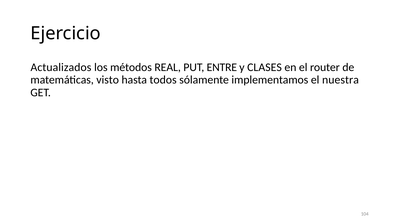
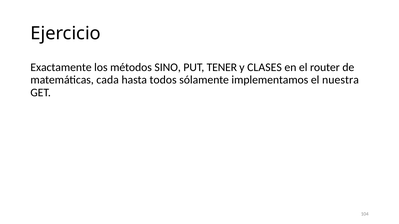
Actualizados: Actualizados -> Exactamente
REAL: REAL -> SINO
ENTRE: ENTRE -> TENER
visto: visto -> cada
